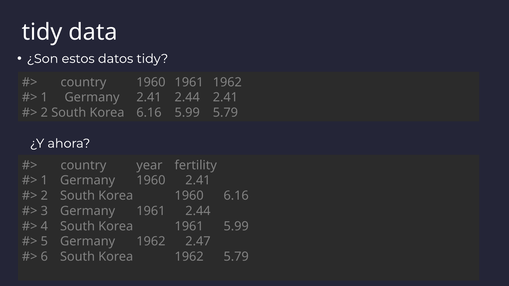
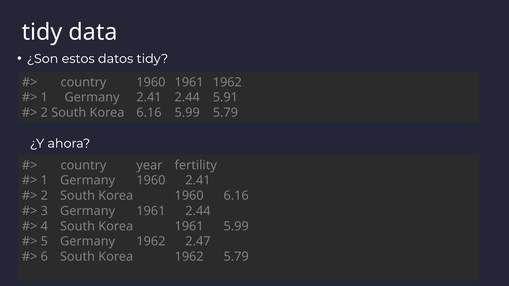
2.44 2.41: 2.41 -> 5.91
